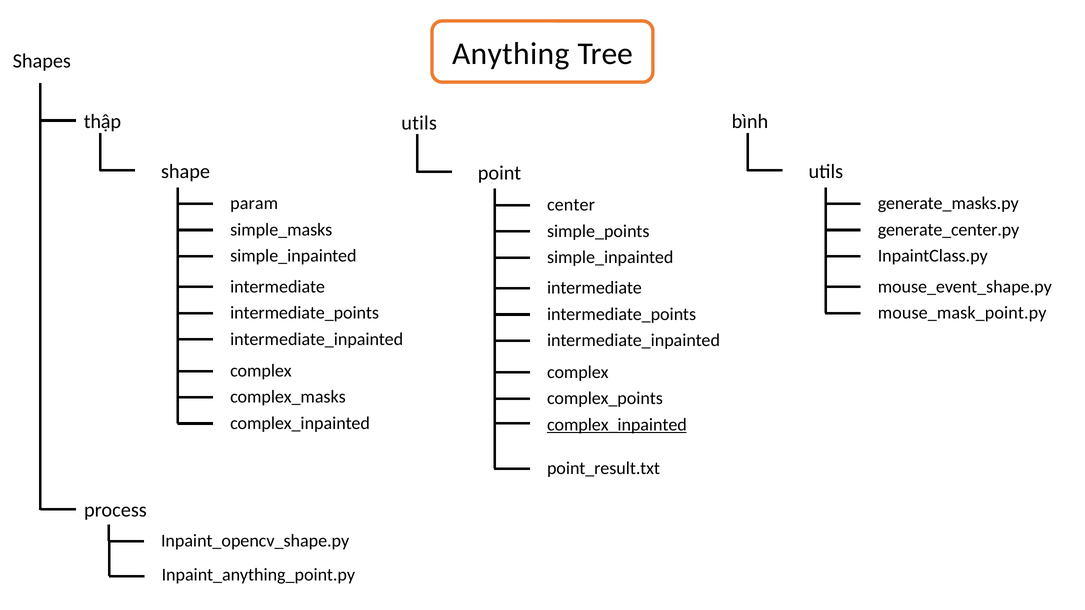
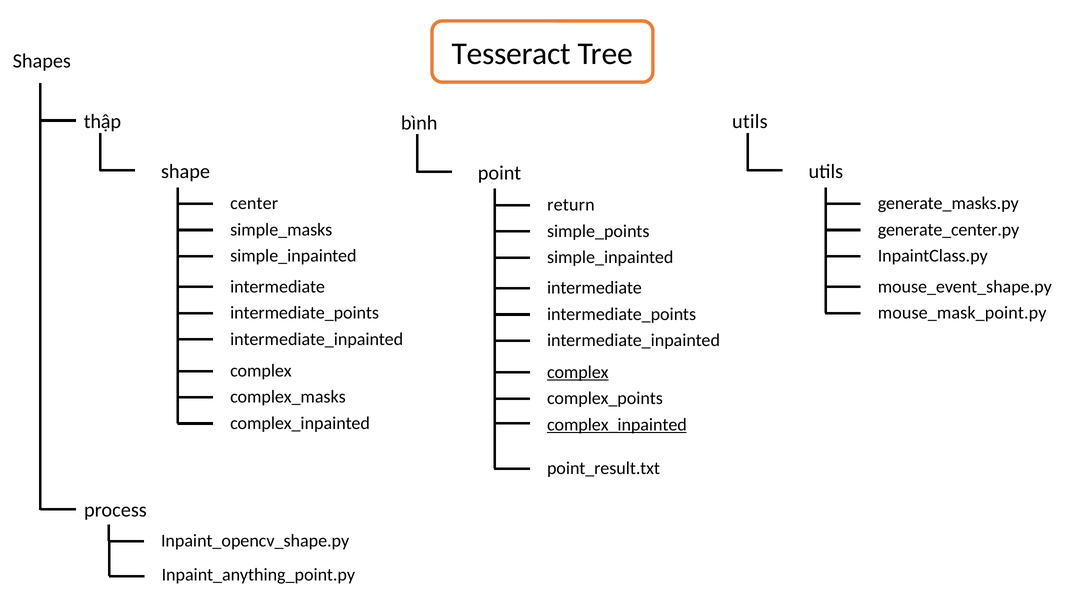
Anything: Anything -> Tesseract
bình at (750, 122): bình -> utils
utils at (419, 123): utils -> bình
param: param -> center
center: center -> return
complex at (578, 372) underline: none -> present
